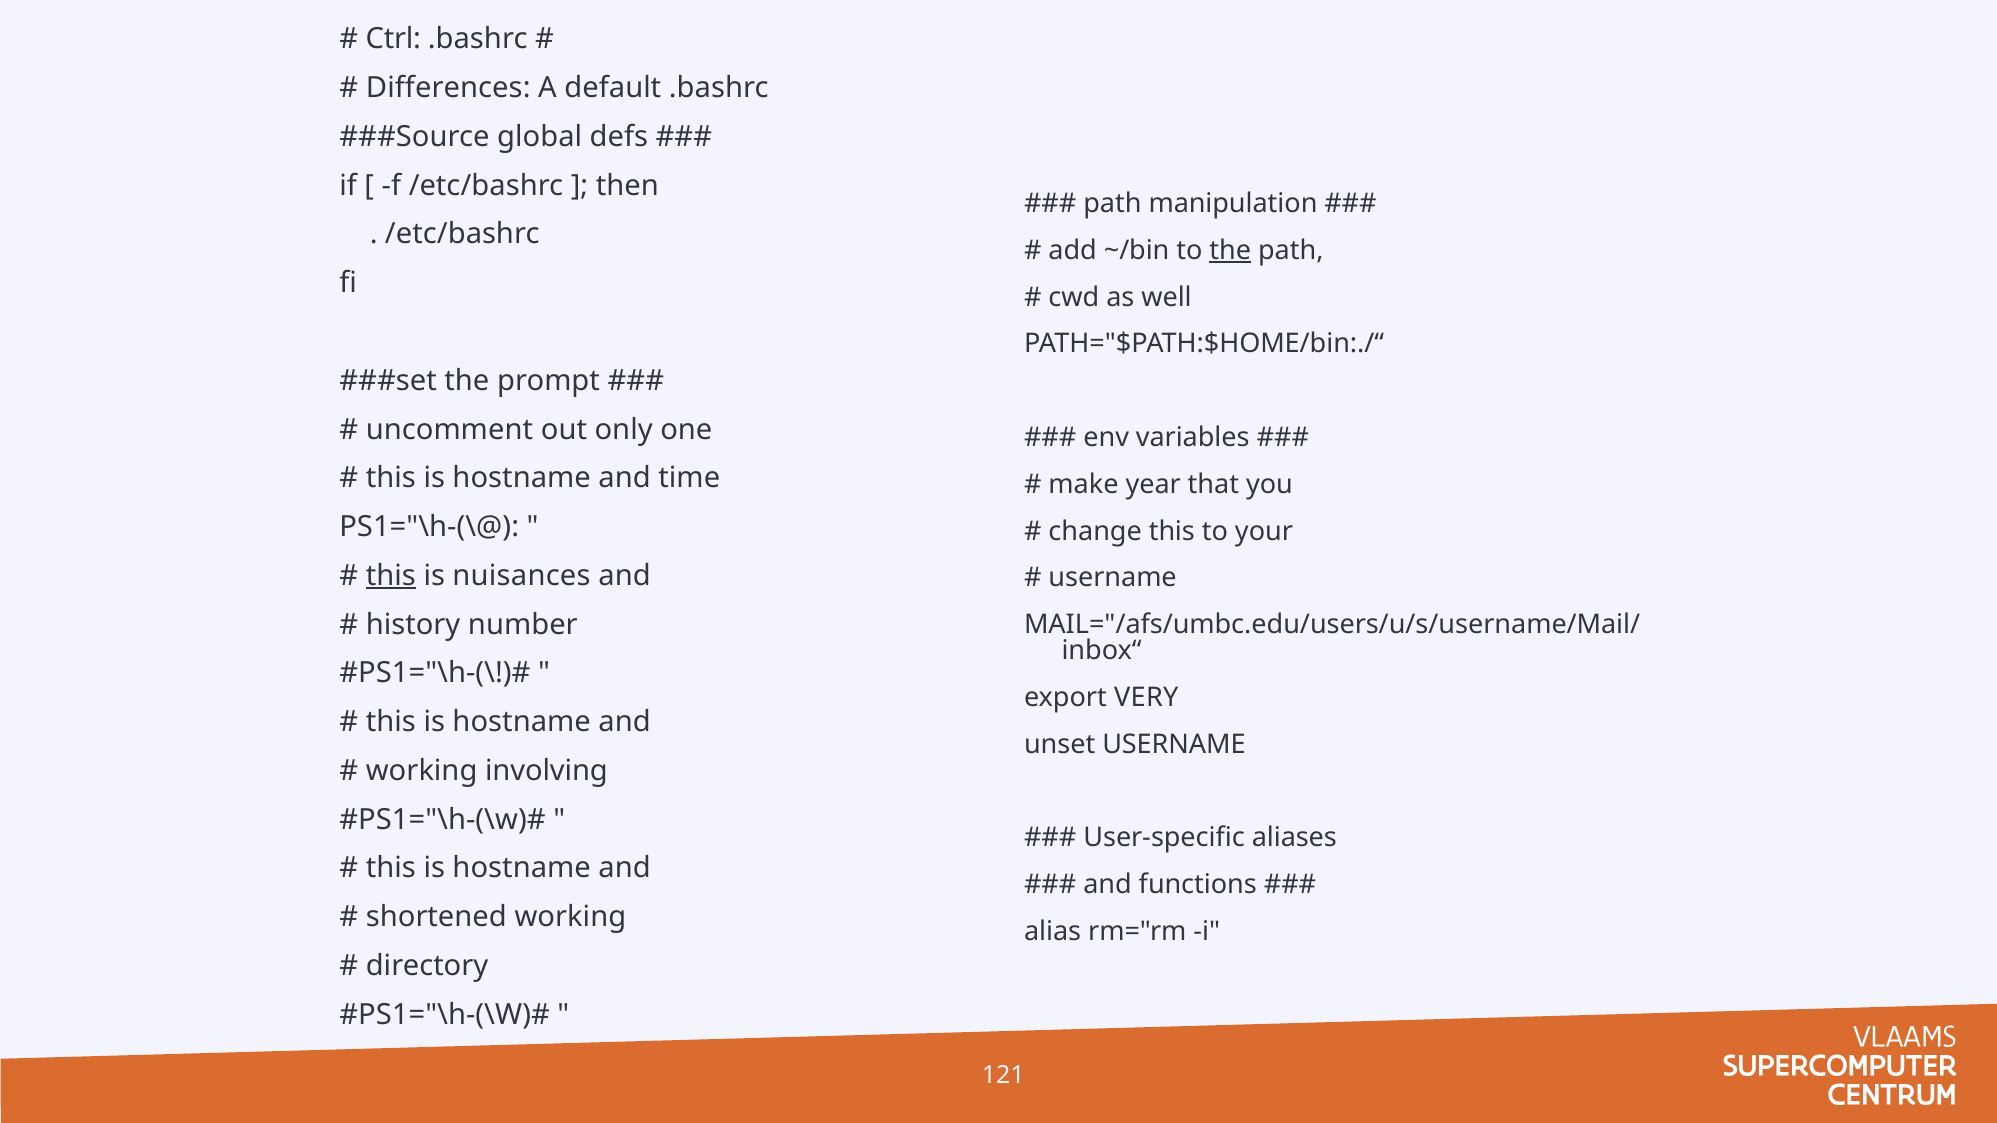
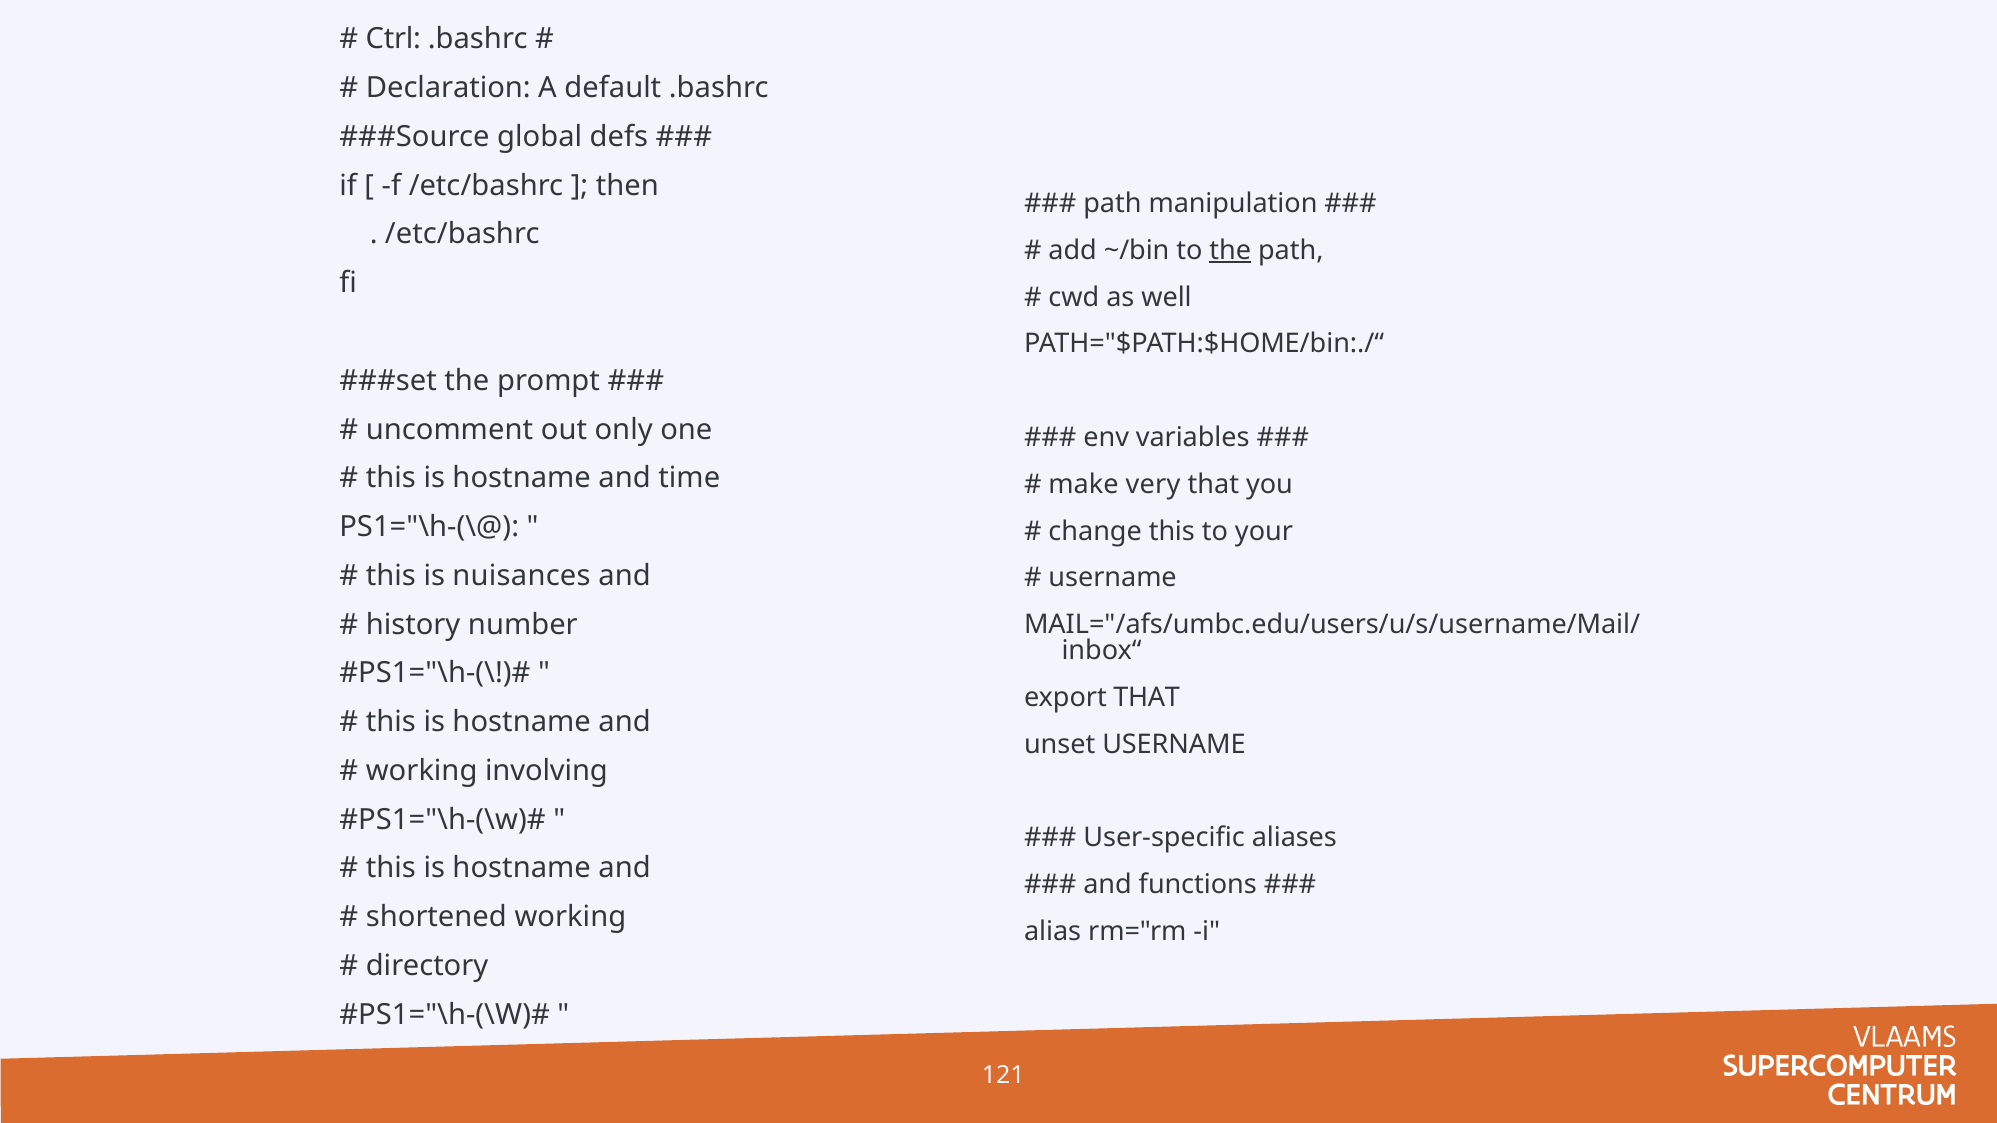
Differences: Differences -> Declaration
year: year -> very
this at (391, 576) underline: present -> none
export VERY: VERY -> THAT
